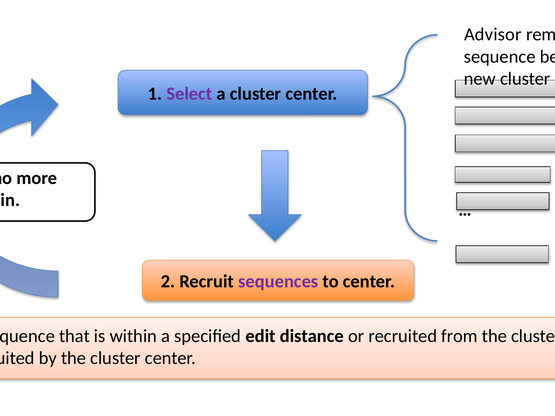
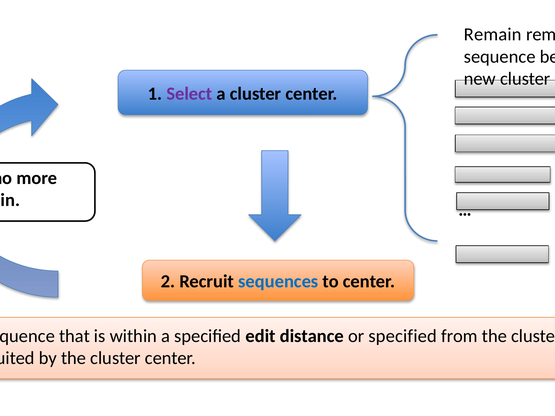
Advisor at (493, 34): Advisor -> Remain
sequences at (278, 282) colour: purple -> blue
or recruited: recruited -> specified
